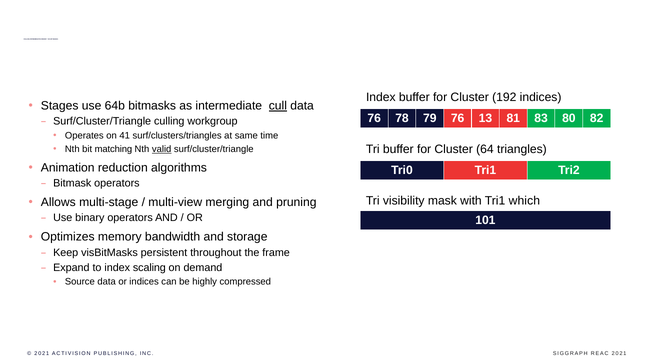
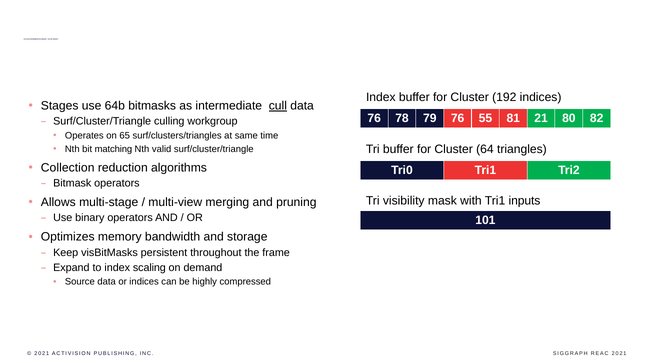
13: 13 -> 55
83: 83 -> 21
41: 41 -> 65
valid underline: present -> none
Animation: Animation -> Collection
which: which -> inputs
